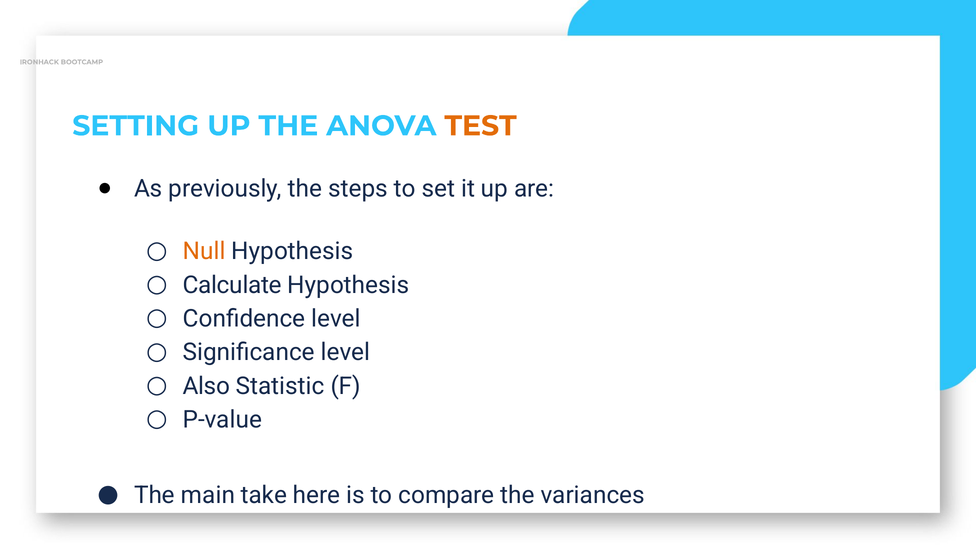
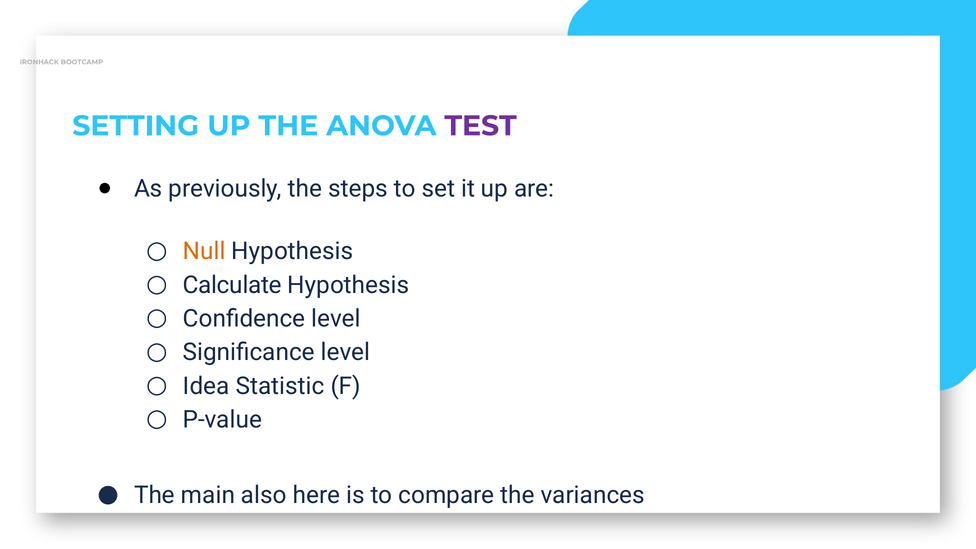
TEST colour: orange -> purple
Also: Also -> Idea
take: take -> also
